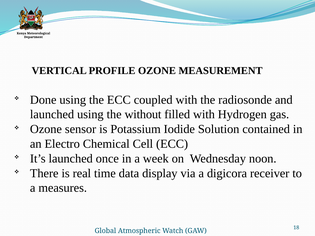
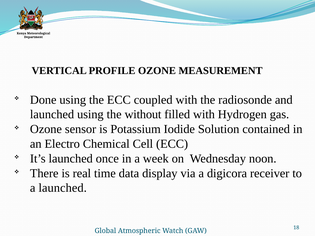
a measures: measures -> launched
